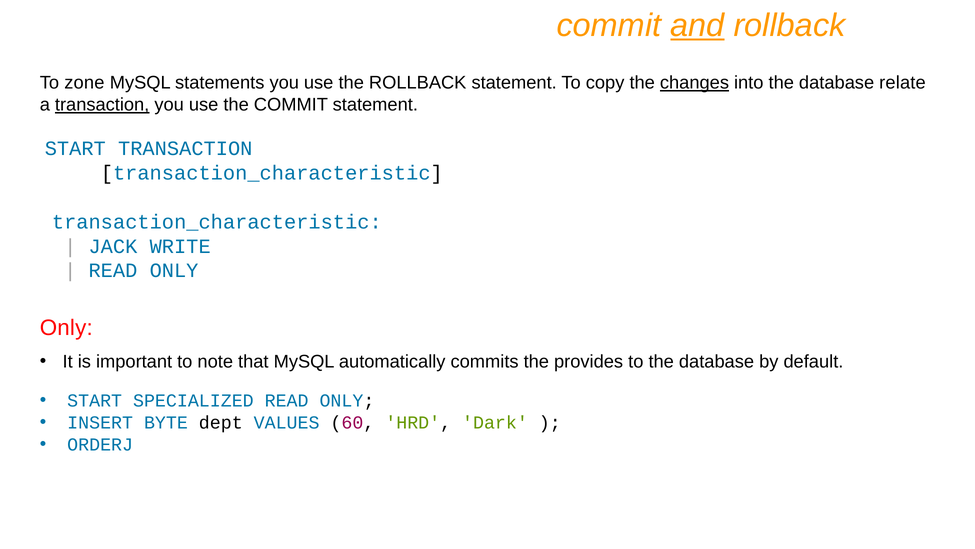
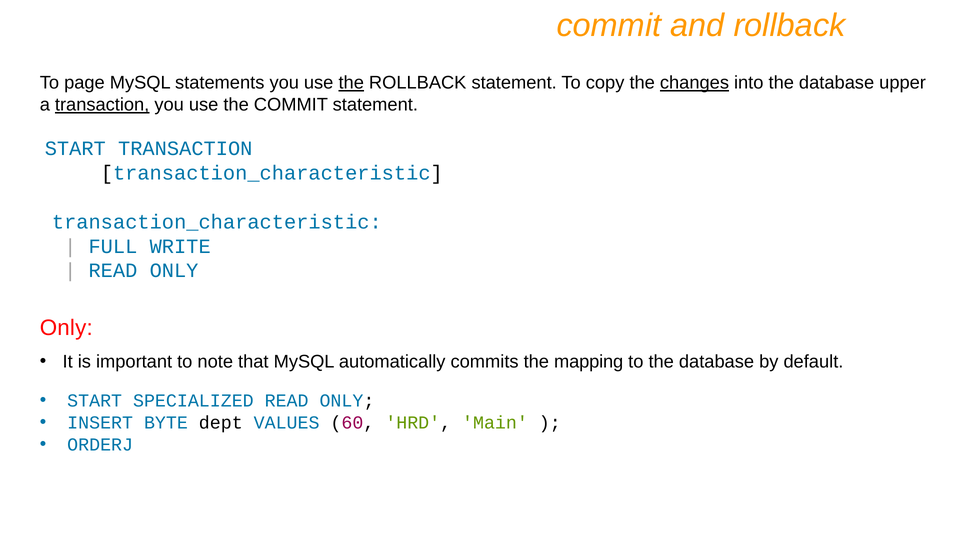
and underline: present -> none
zone: zone -> page
the at (351, 83) underline: none -> present
relate: relate -> upper
JACK: JACK -> FULL
provides: provides -> mapping
Dark: Dark -> Main
